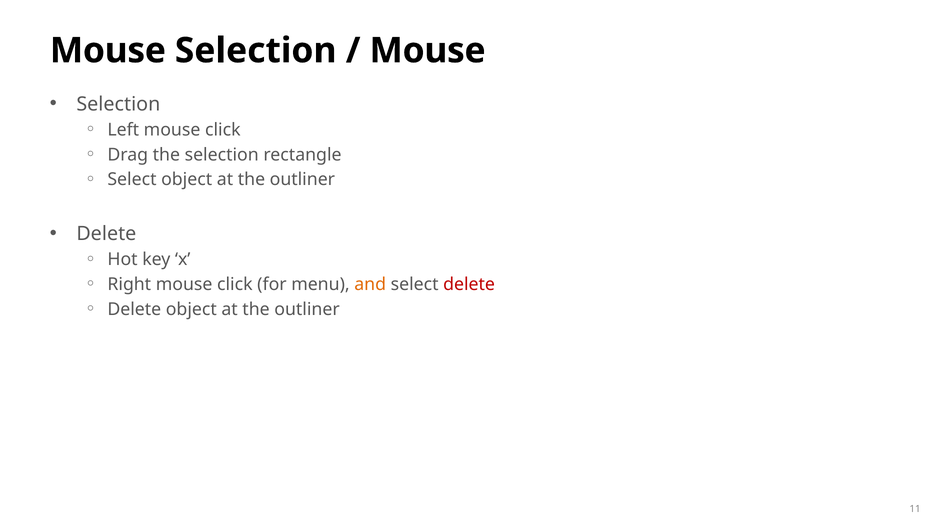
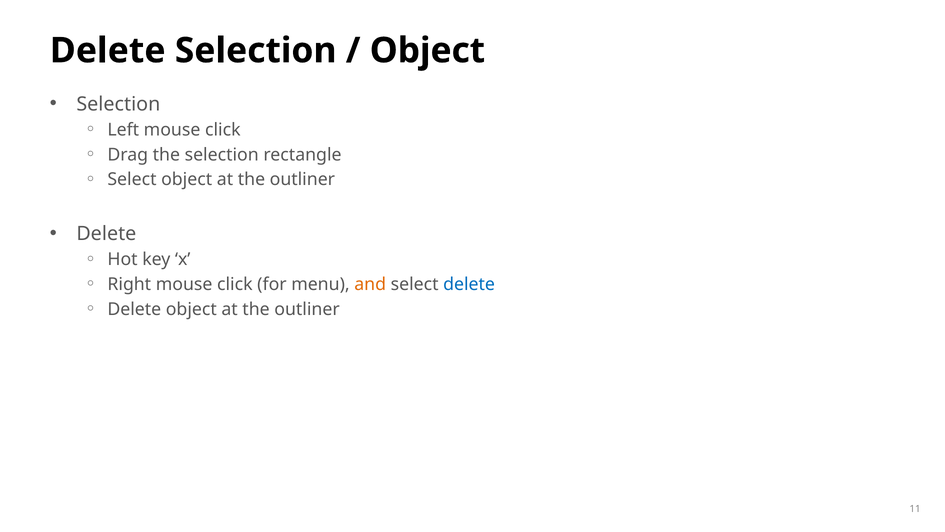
Mouse at (108, 51): Mouse -> Delete
Mouse at (428, 51): Mouse -> Object
delete at (469, 284) colour: red -> blue
